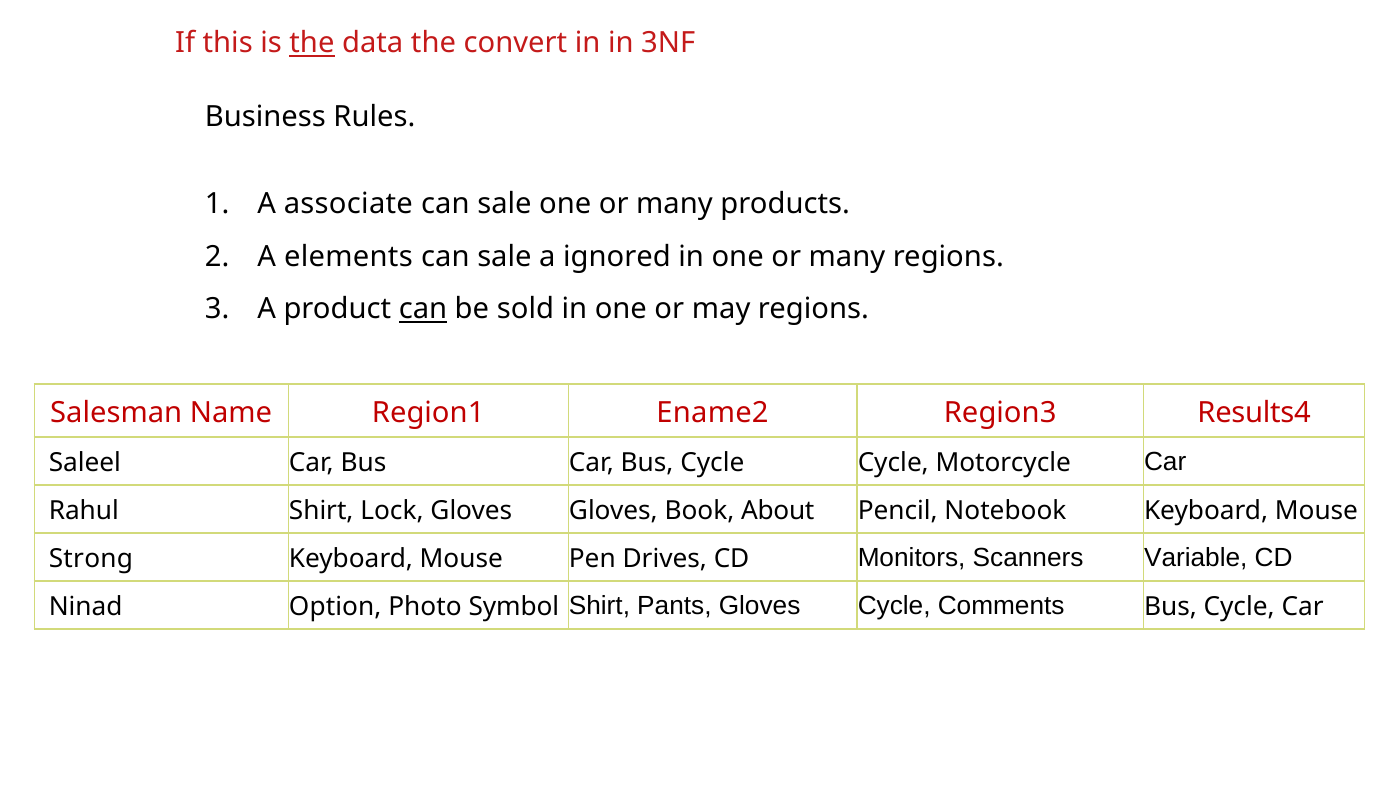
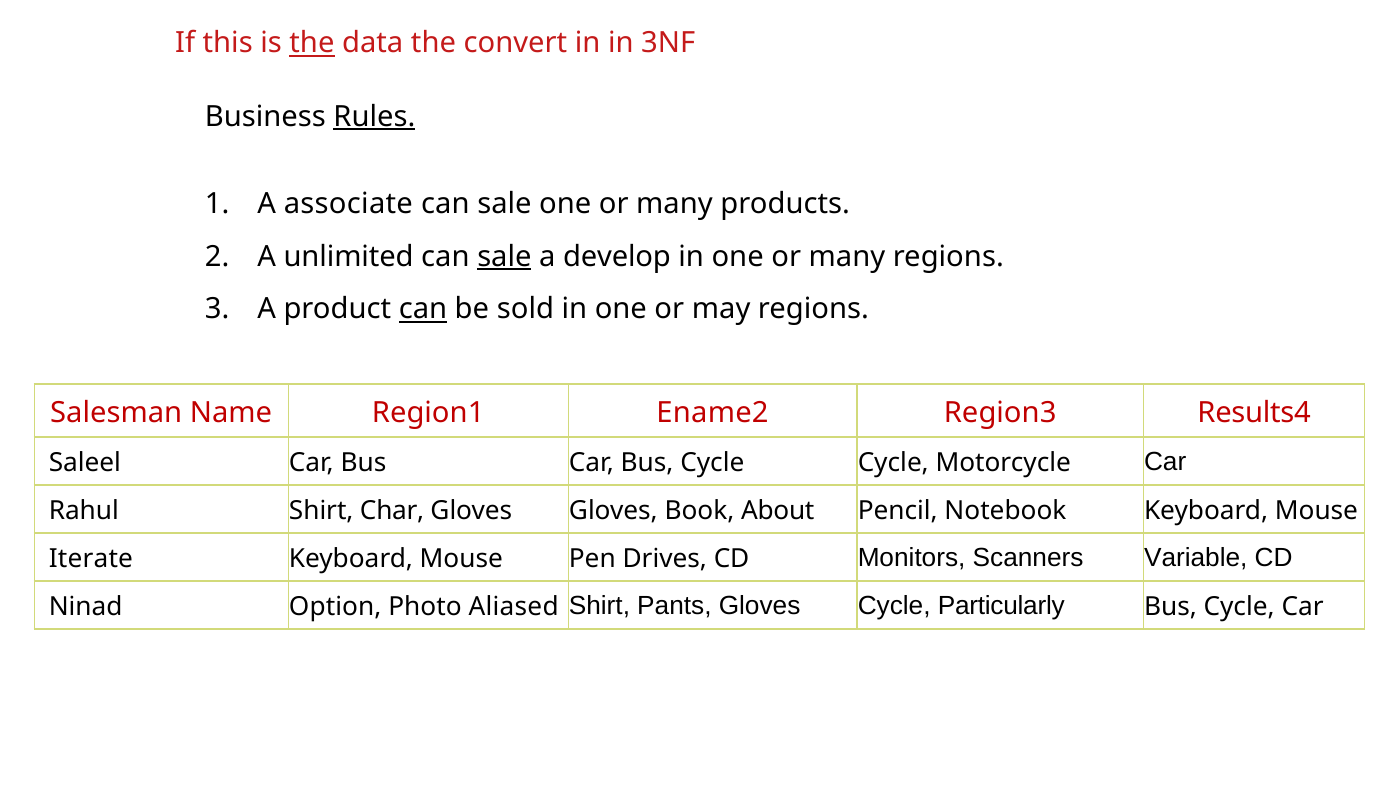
Rules underline: none -> present
elements: elements -> unlimited
sale at (504, 257) underline: none -> present
ignored: ignored -> develop
Lock: Lock -> Char
Strong: Strong -> Iterate
Symbol: Symbol -> Aliased
Comments: Comments -> Particularly
